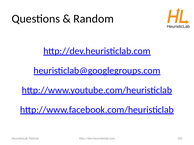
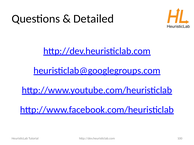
Random: Random -> Detailed
